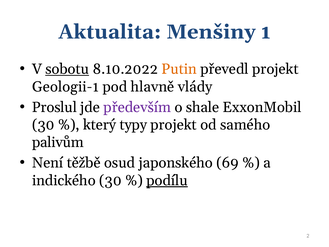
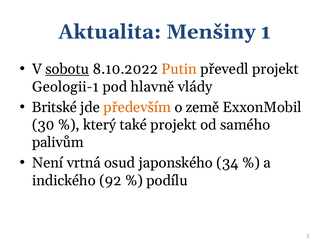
Proslul: Proslul -> Britské
především colour: purple -> orange
shale: shale -> země
typy: typy -> také
těžbě: těžbě -> vrtná
69: 69 -> 34
indického 30: 30 -> 92
podílu underline: present -> none
